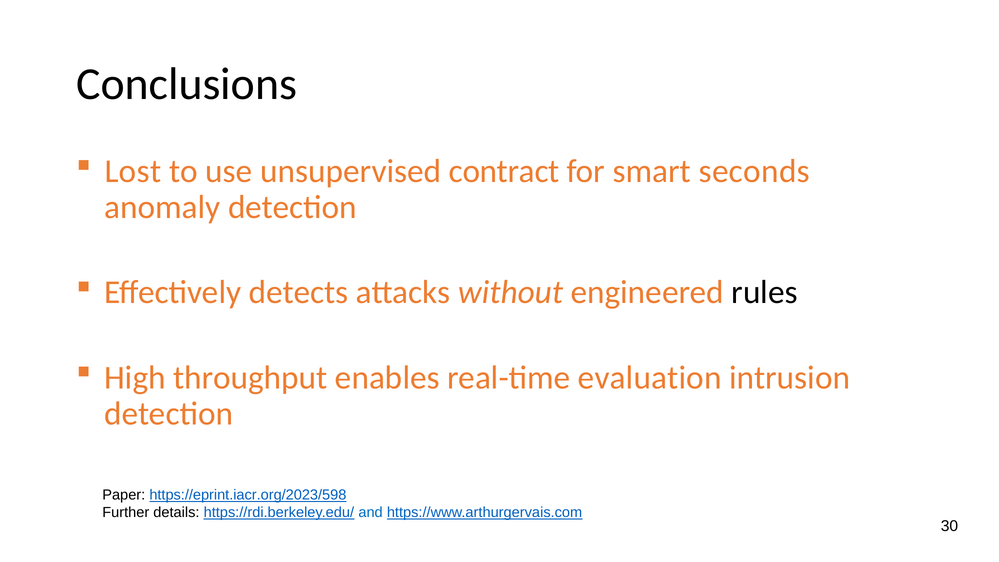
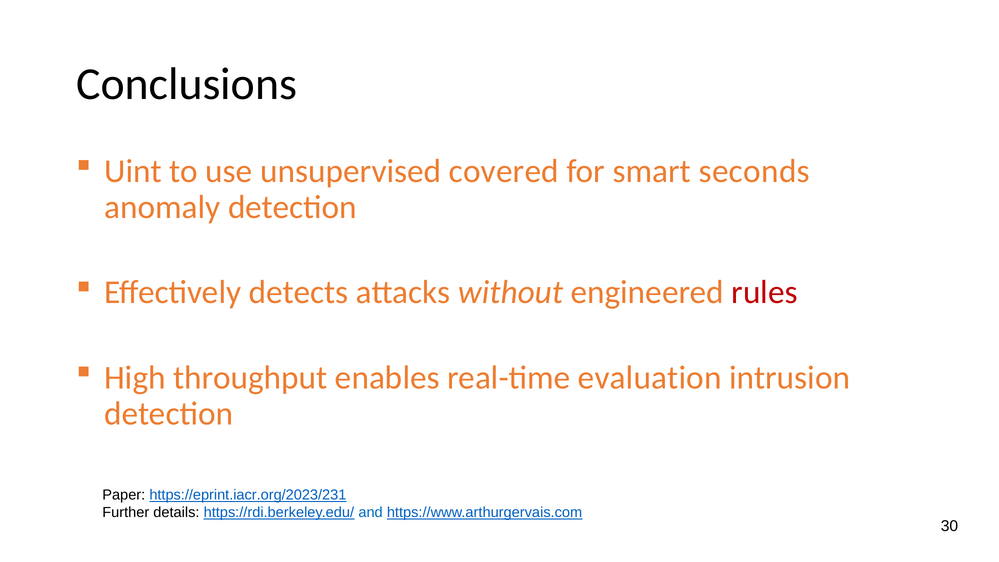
Lost: Lost -> Uint
contract: contract -> covered
rules colour: black -> red
https://eprint.iacr.org/2023/598: https://eprint.iacr.org/2023/598 -> https://eprint.iacr.org/2023/231
